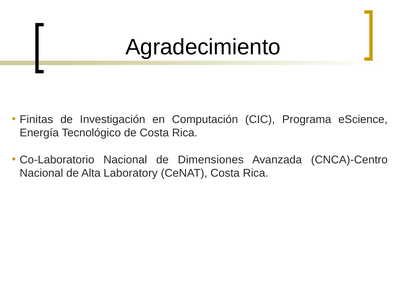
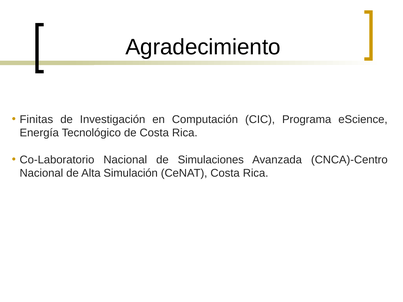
Dimensiones: Dimensiones -> Simulaciones
Laboratory: Laboratory -> Simulación
